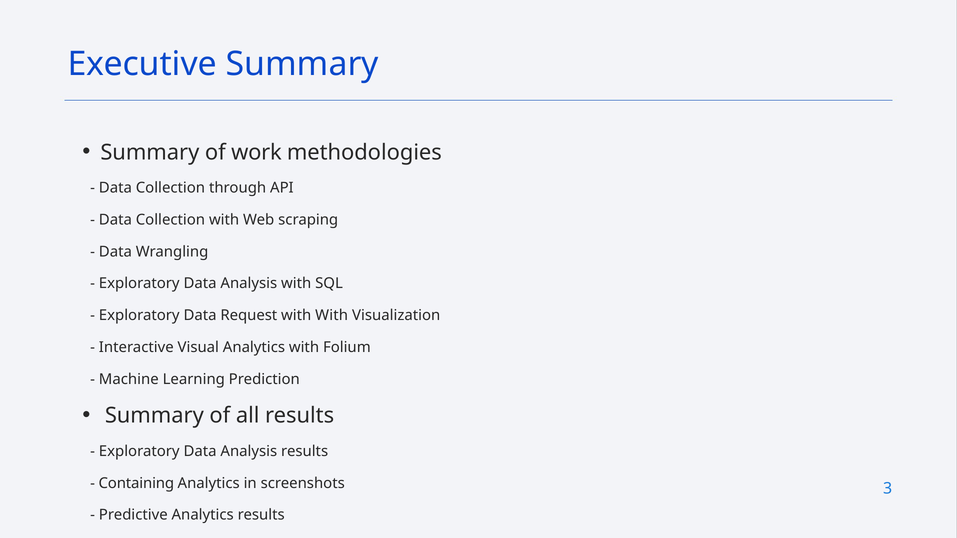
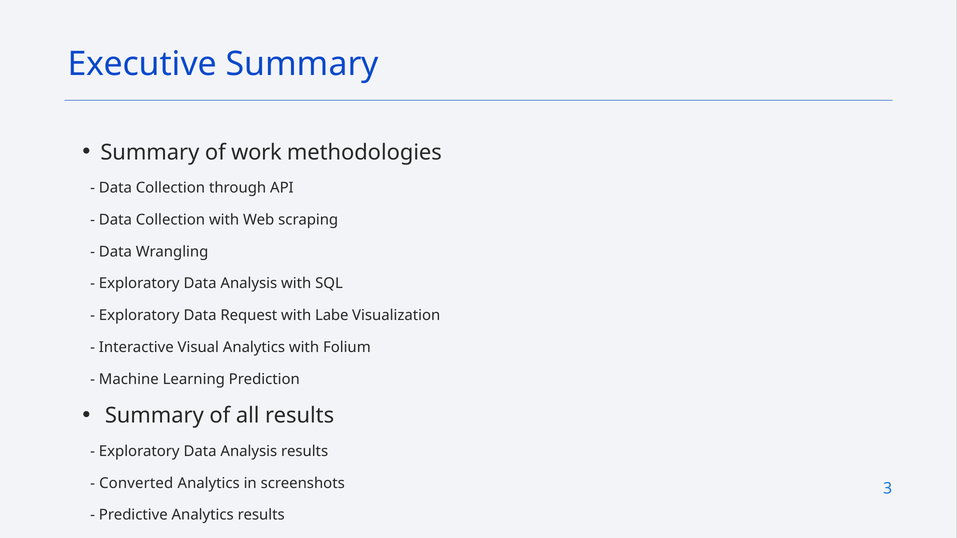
with With: With -> Labe
Containing: Containing -> Converted
